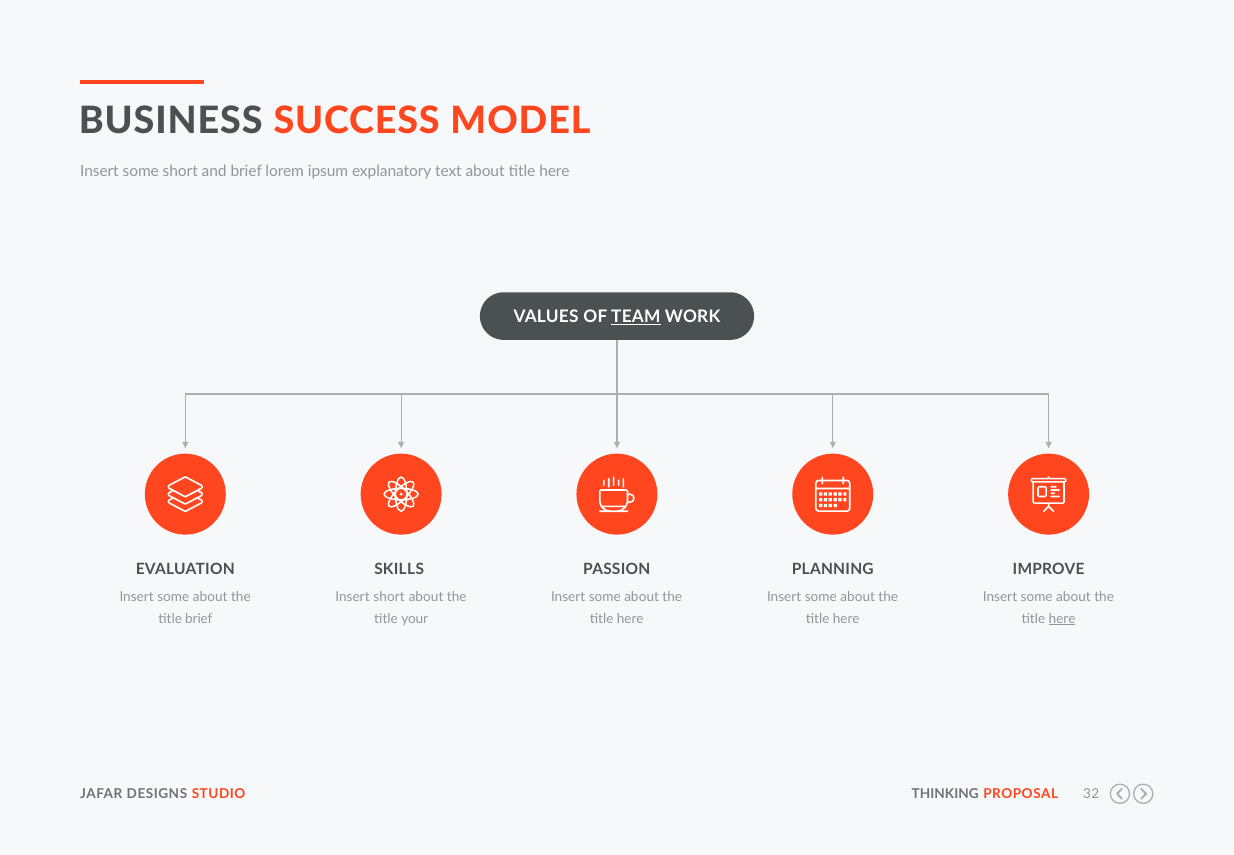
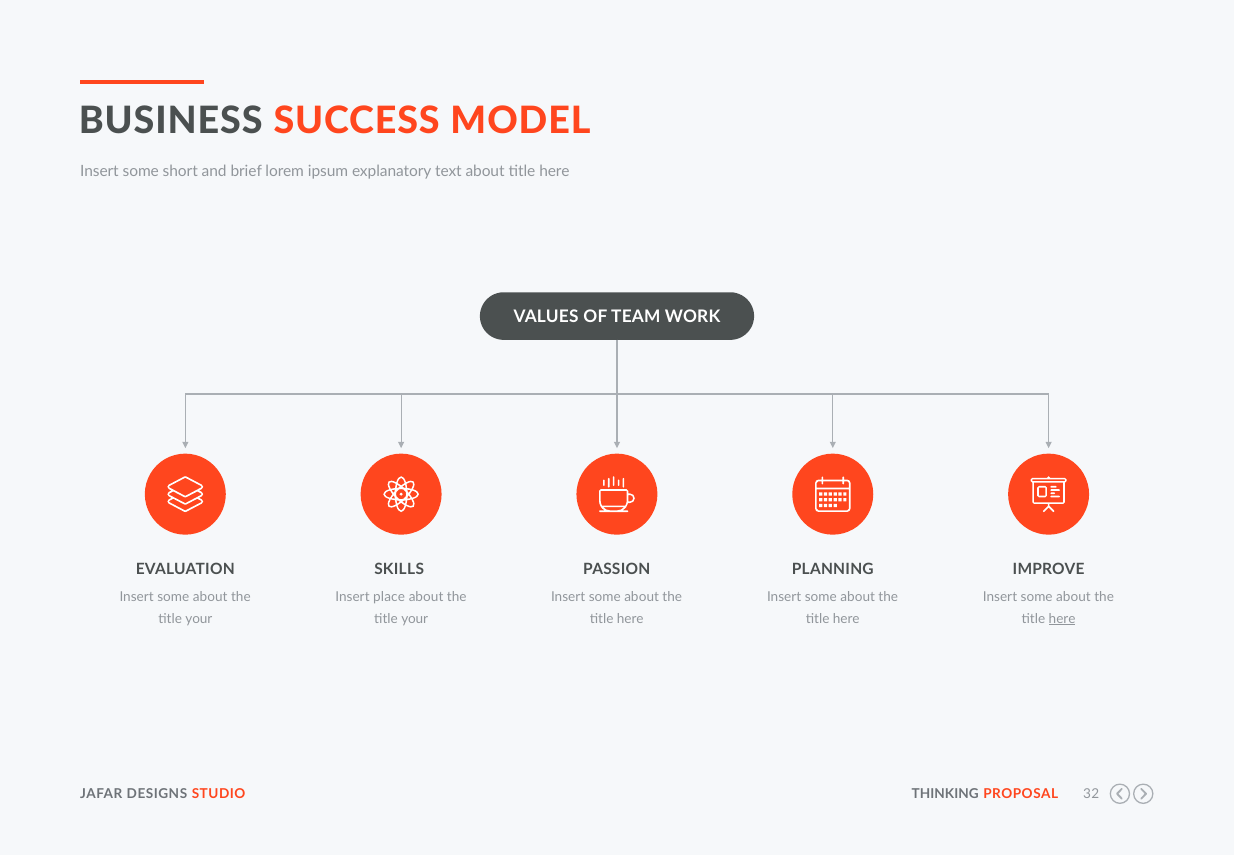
TEAM underline: present -> none
Insert short: short -> place
brief at (199, 618): brief -> your
